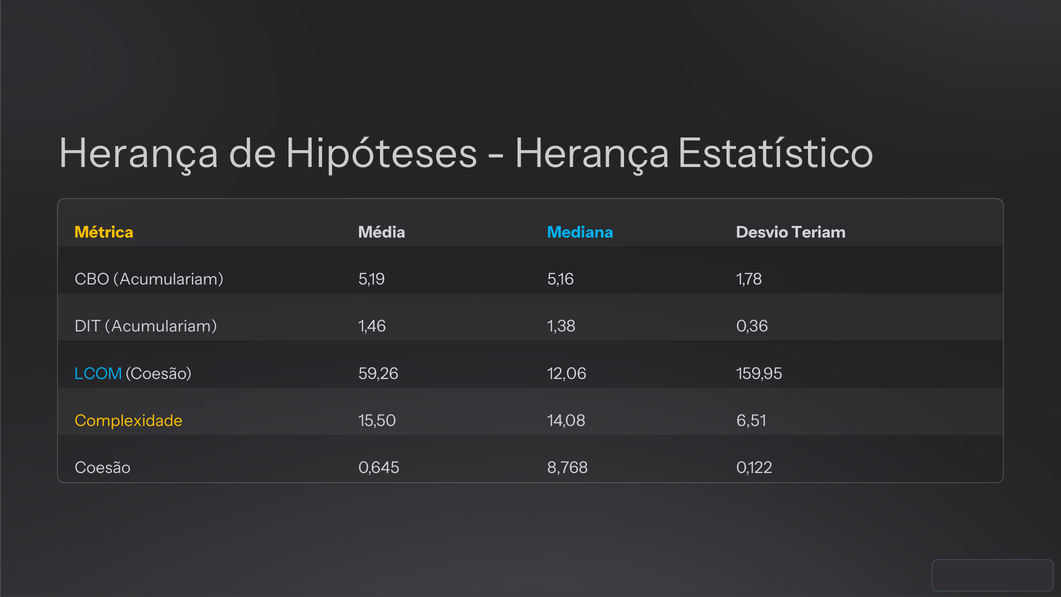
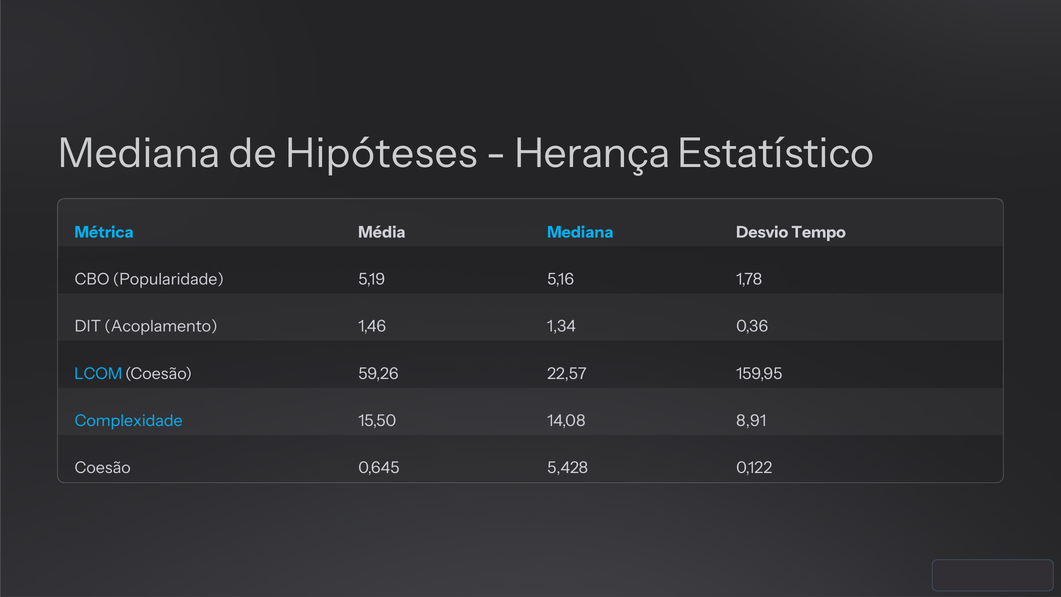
Herança at (139, 153): Herança -> Mediana
Métrica colour: yellow -> light blue
Teriam: Teriam -> Tempo
CBO Acumulariam: Acumulariam -> Popularidade
DIT Acumulariam: Acumulariam -> Acoplamento
1,38: 1,38 -> 1,34
12,06: 12,06 -> 22,57
Complexidade colour: yellow -> light blue
6,51: 6,51 -> 8,91
8,768: 8,768 -> 5,428
